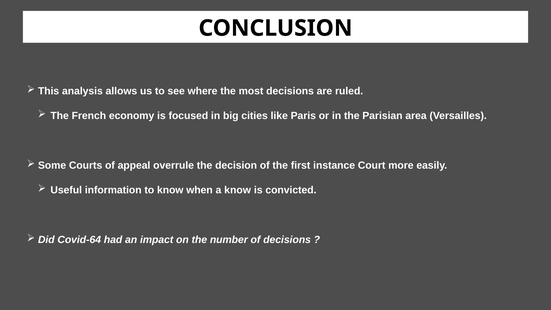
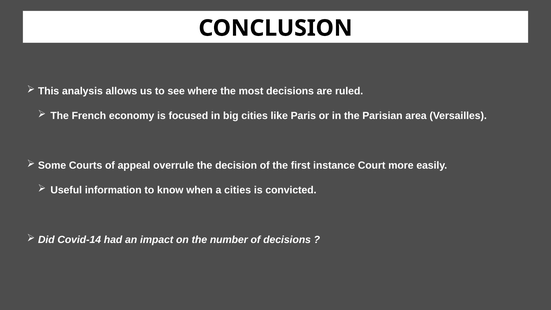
a know: know -> cities
Covid-64: Covid-64 -> Covid-14
